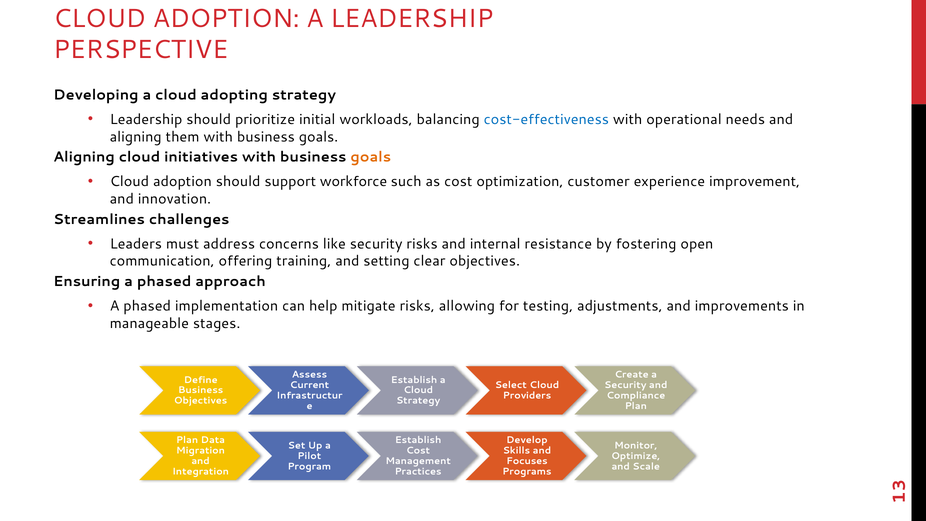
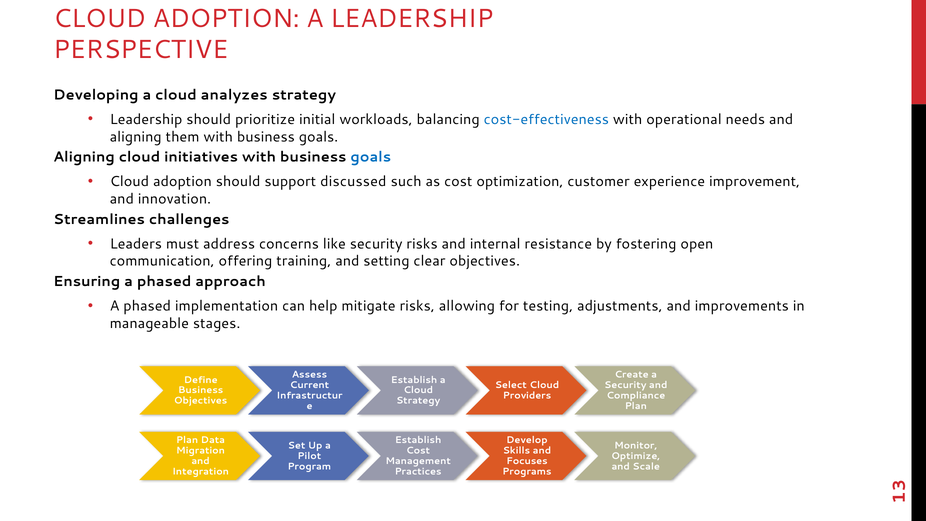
adopting: adopting -> analyzes
goals at (371, 157) colour: orange -> blue
workforce: workforce -> discussed
